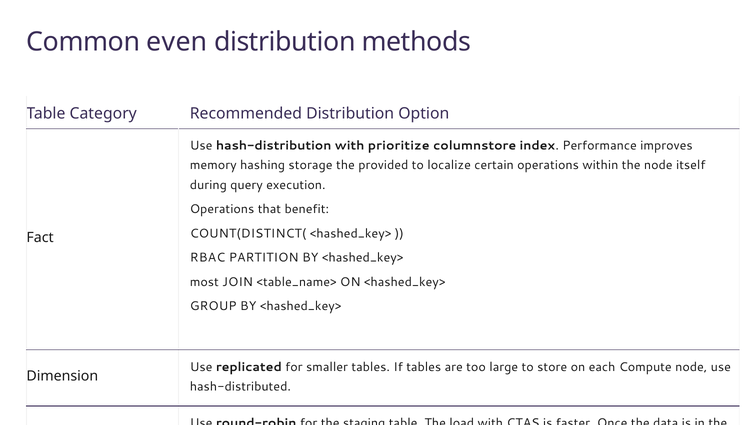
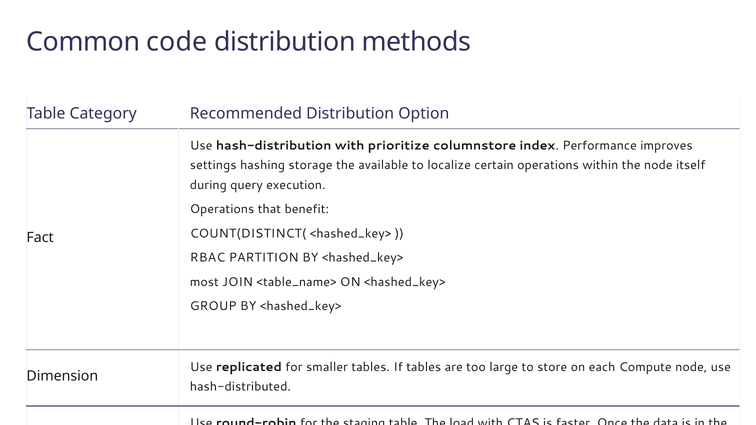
even: even -> code
memory: memory -> settings
provided: provided -> available
